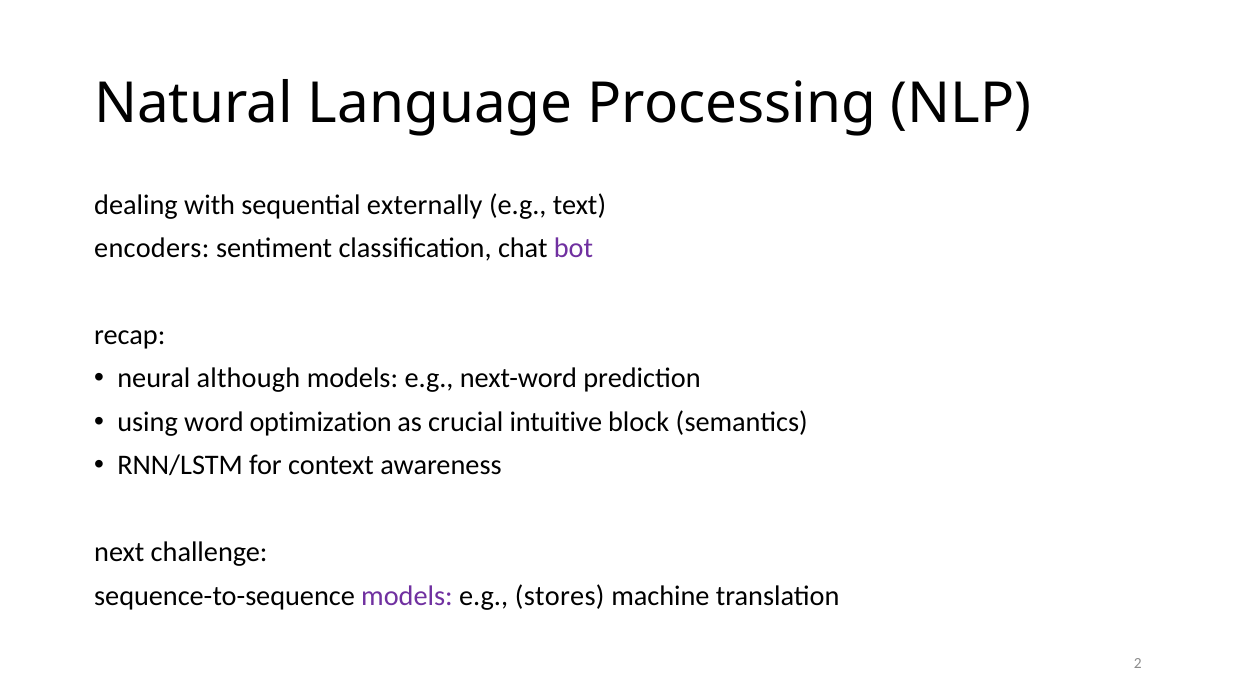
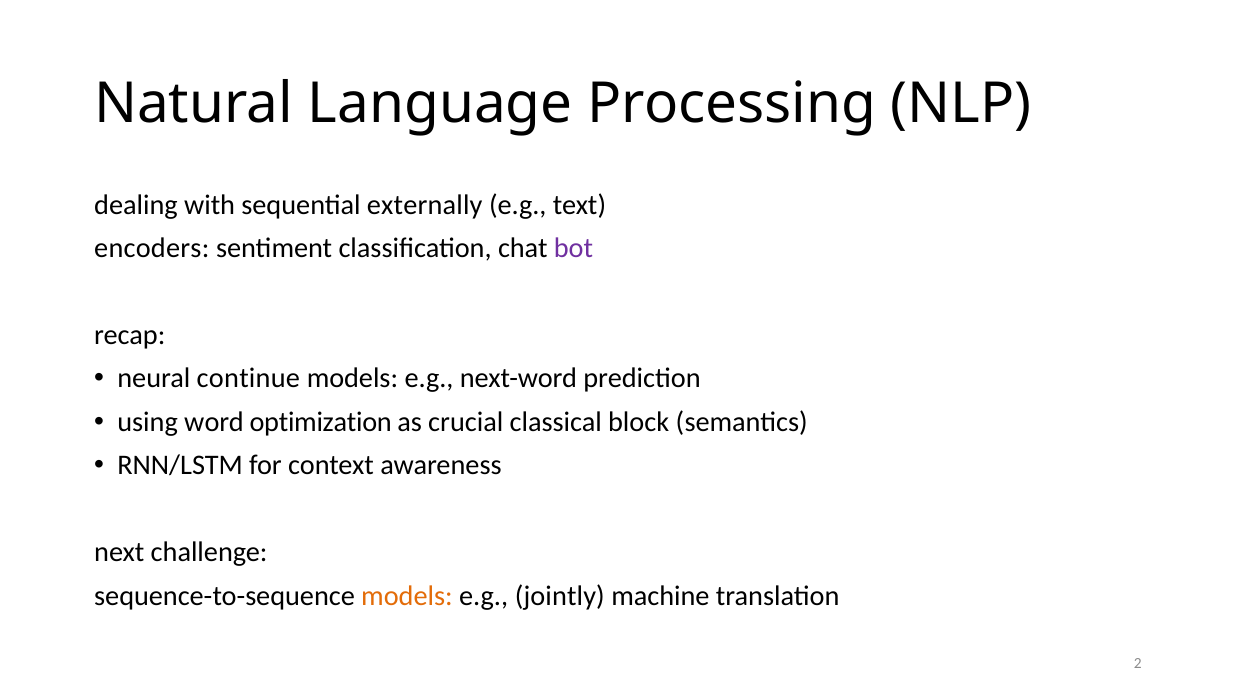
although: although -> continue
intuitive: intuitive -> classical
models at (407, 596) colour: purple -> orange
stores: stores -> jointly
